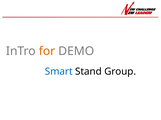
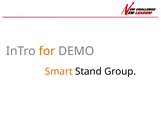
Smart colour: blue -> orange
